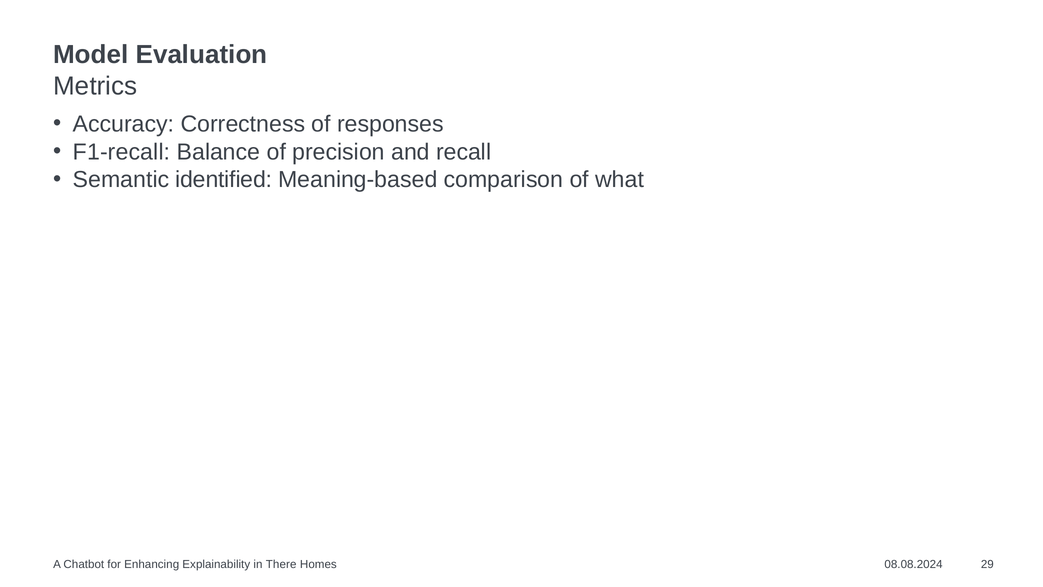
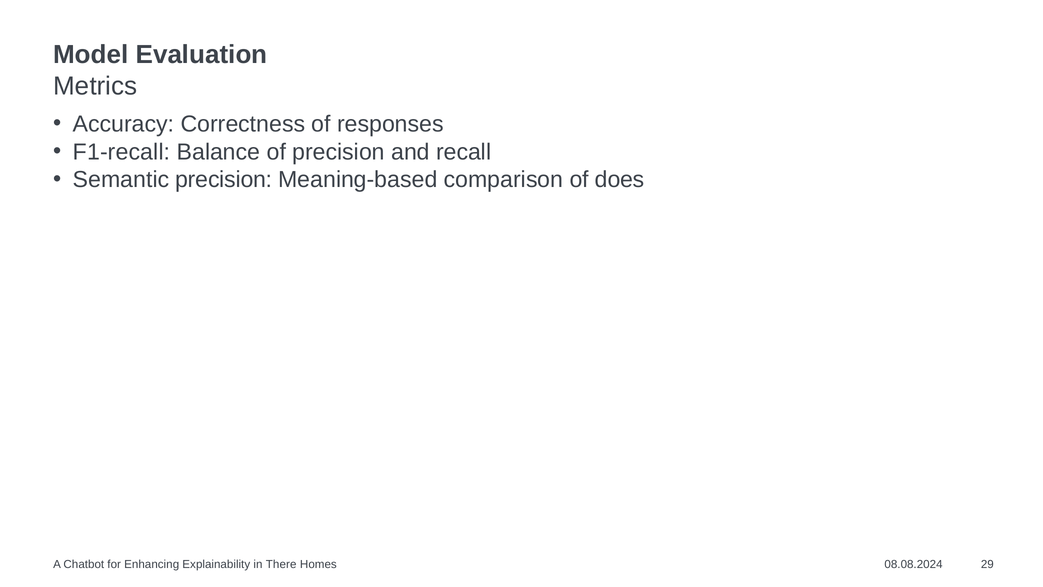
Semantic identified: identified -> precision
what: what -> does
